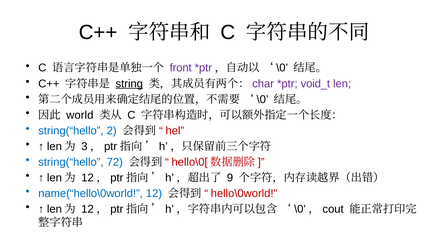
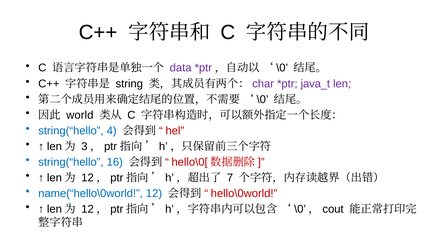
front: front -> data
string underline: present -> none
void_t: void_t -> java_t
2: 2 -> 4
72: 72 -> 16
9: 9 -> 7
